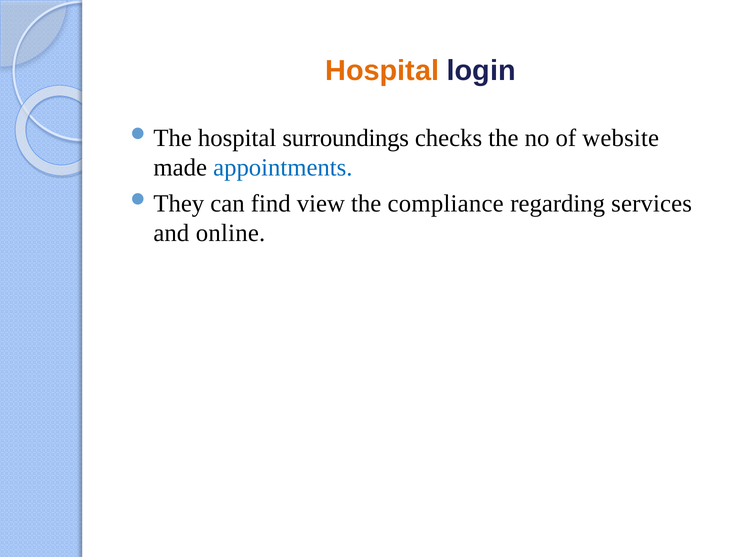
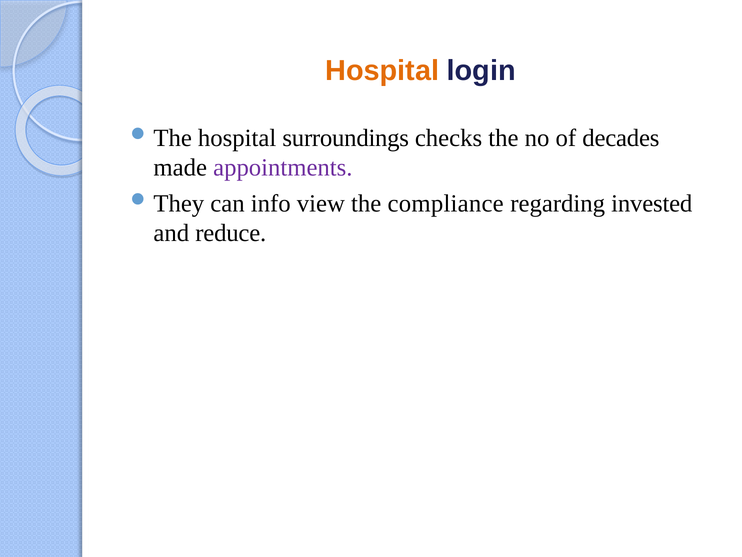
website: website -> decades
appointments colour: blue -> purple
find: find -> info
services: services -> invested
online: online -> reduce
